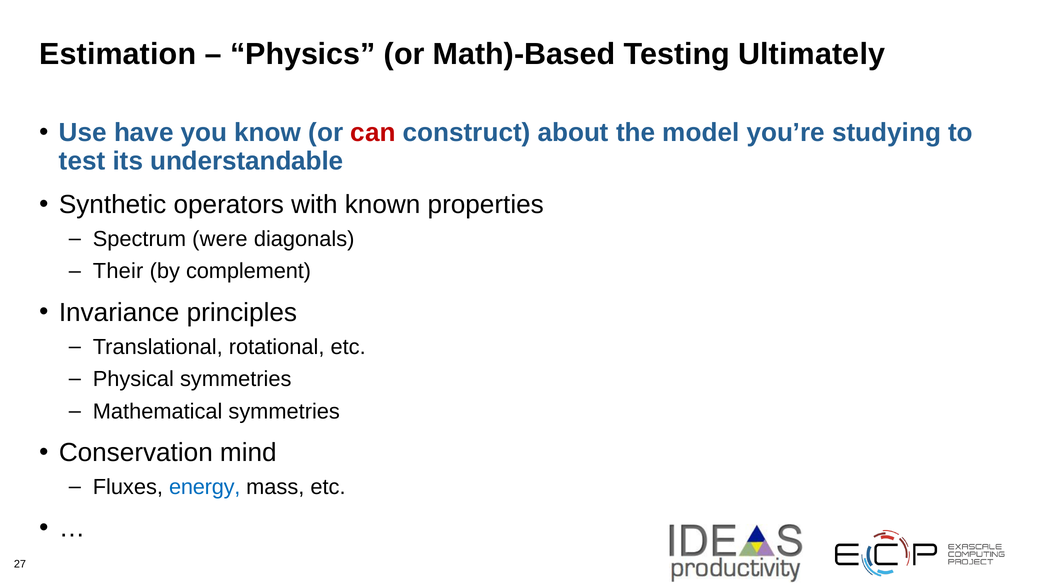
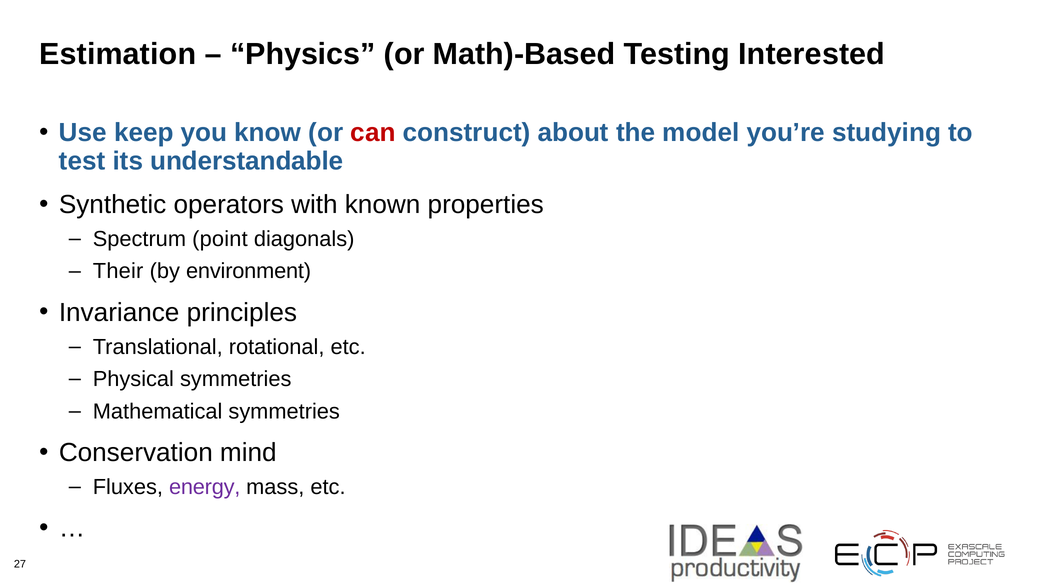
Ultimately: Ultimately -> Interested
have: have -> keep
were: were -> point
complement: complement -> environment
energy colour: blue -> purple
